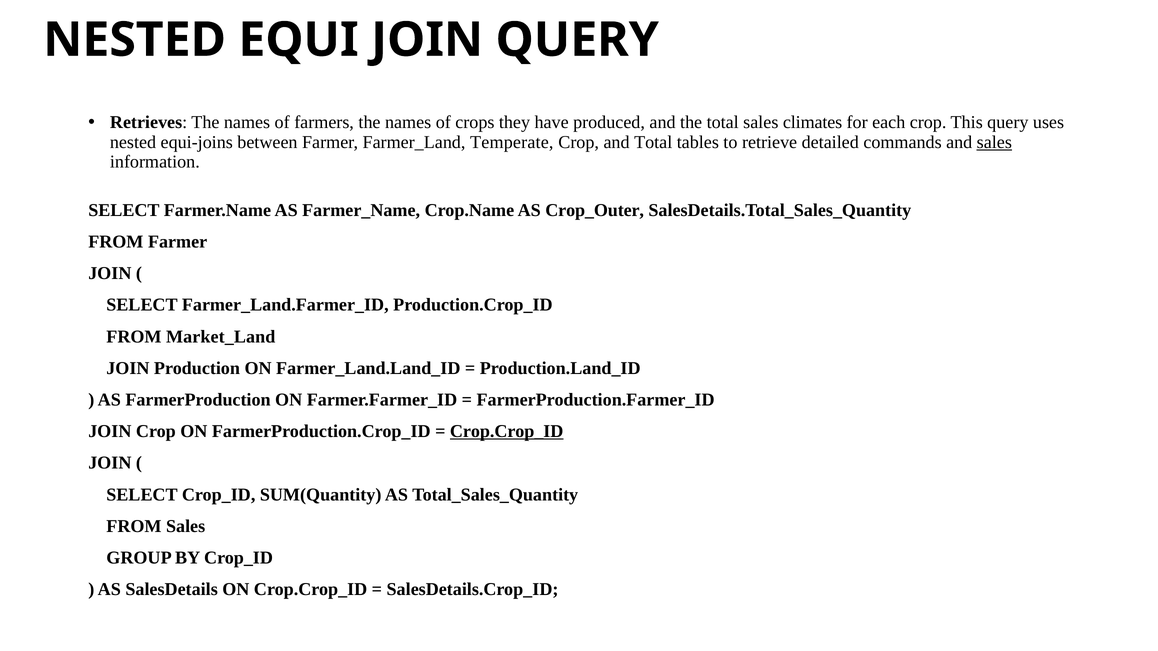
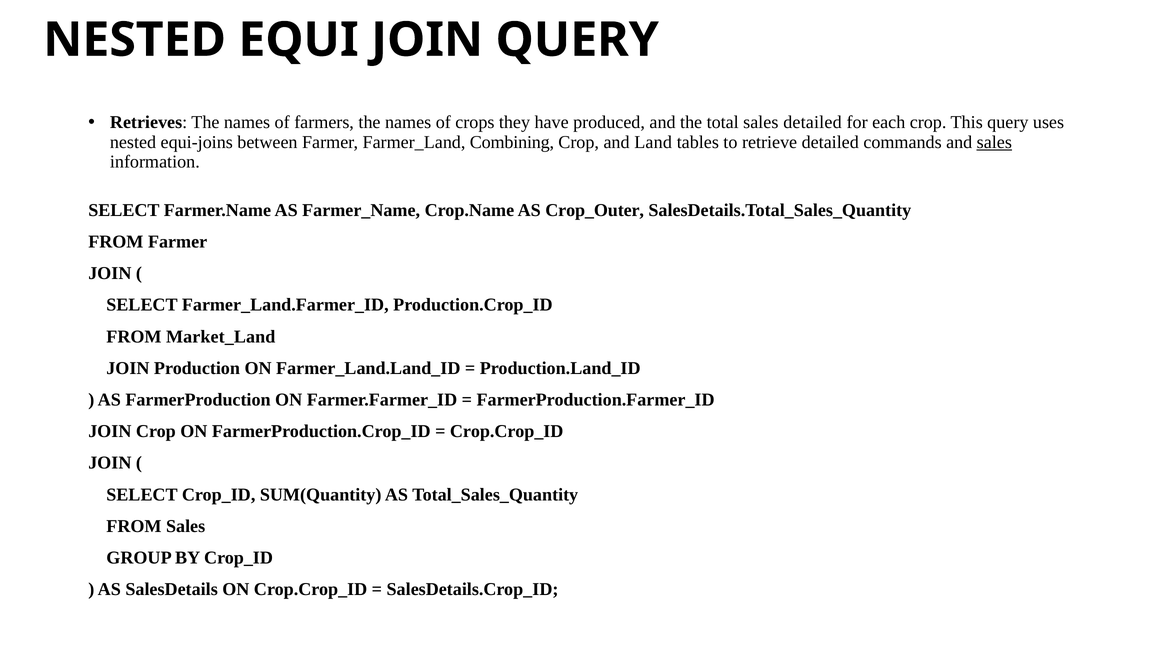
sales climates: climates -> detailed
Temperate: Temperate -> Combining
and Total: Total -> Land
Crop.Crop_ID at (507, 432) underline: present -> none
